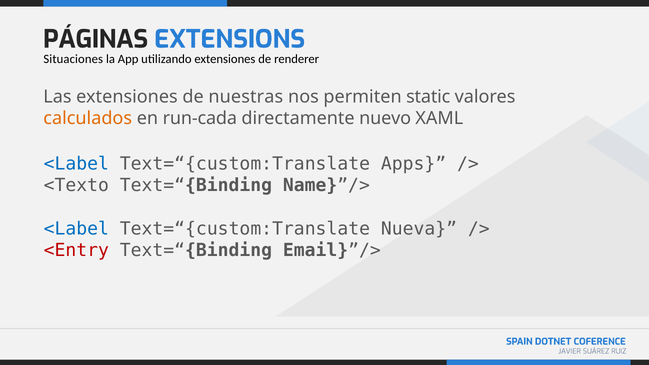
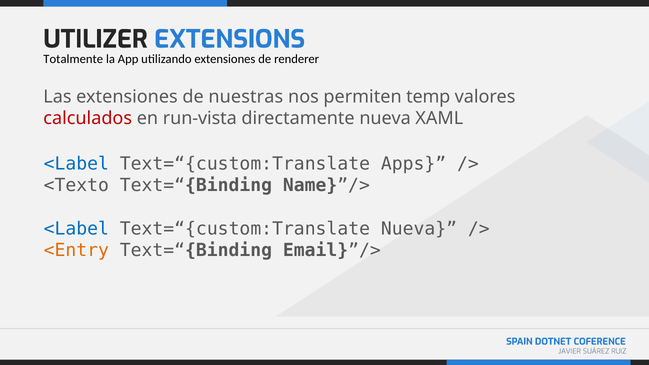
PÁGINAS: PÁGINAS -> UTILIZER
Situaciones: Situaciones -> Totalmente
static: static -> temp
calculados colour: orange -> red
run-cada: run-cada -> run-vista
nuevo at (385, 118): nuevo -> nueva
<Entry colour: red -> orange
